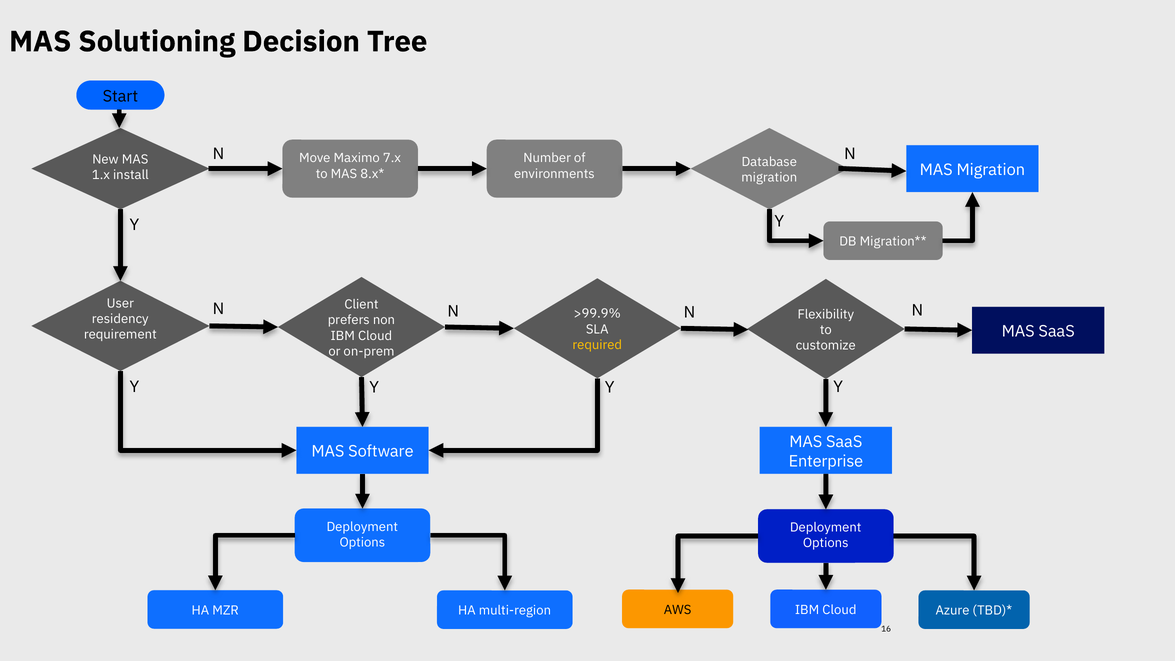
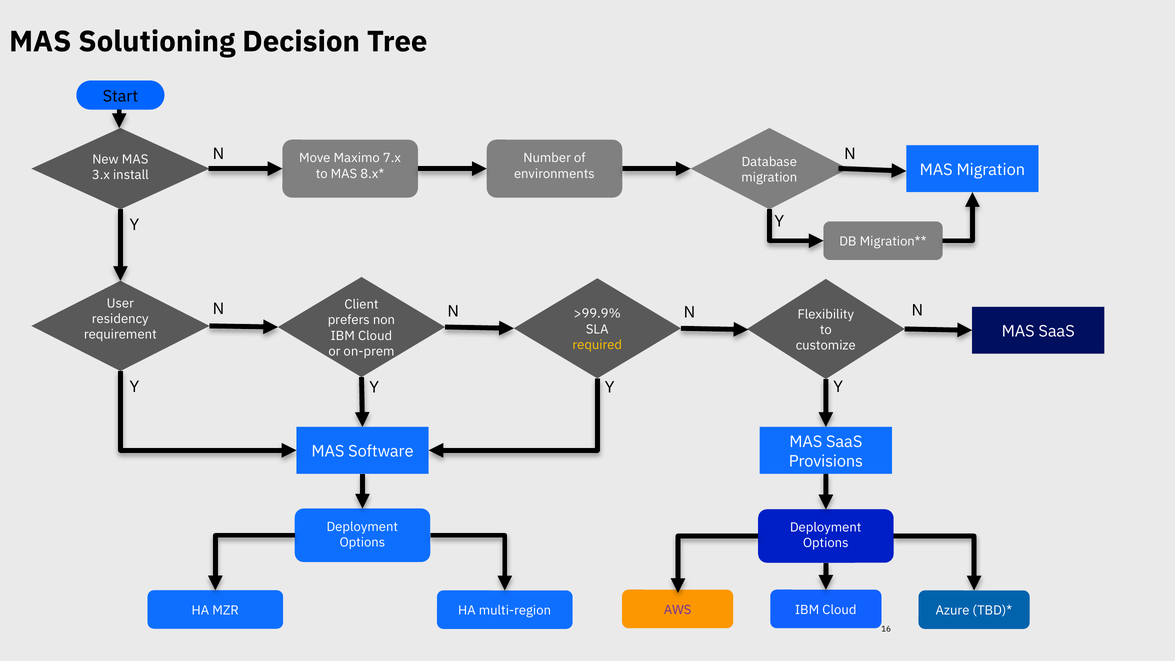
1.x: 1.x -> 3.x
Enterprise: Enterprise -> Provisions
AWS colour: black -> purple
